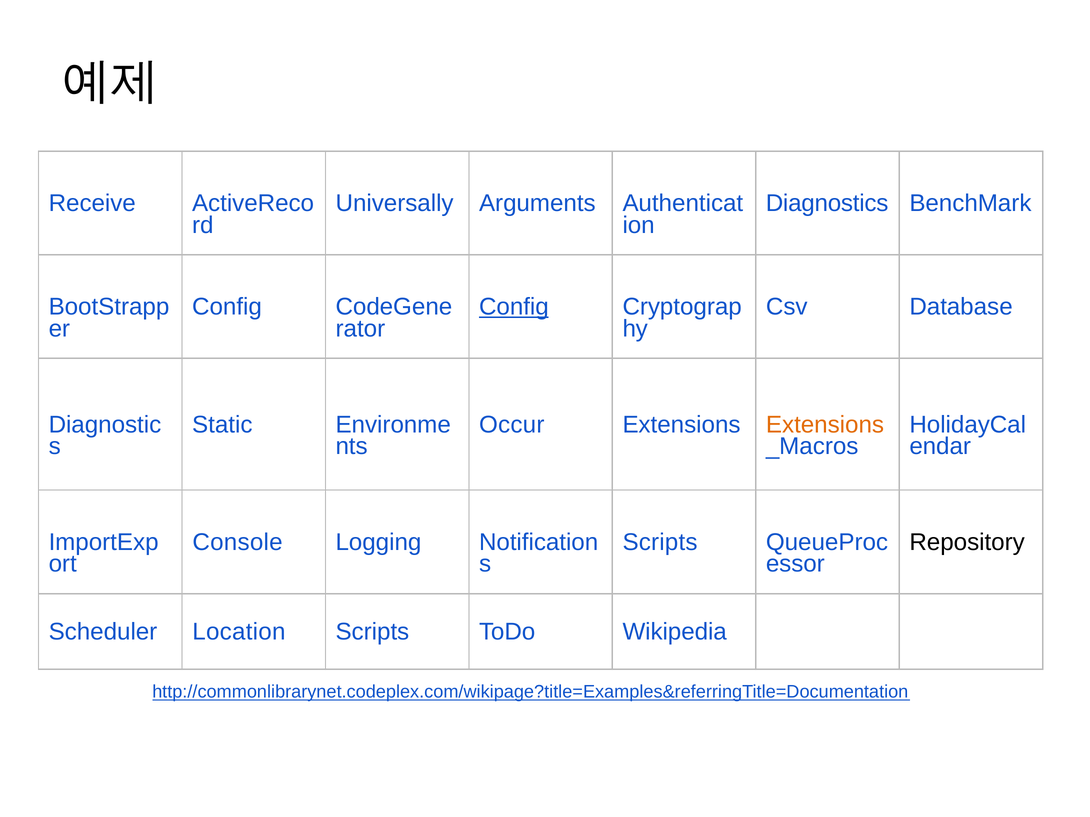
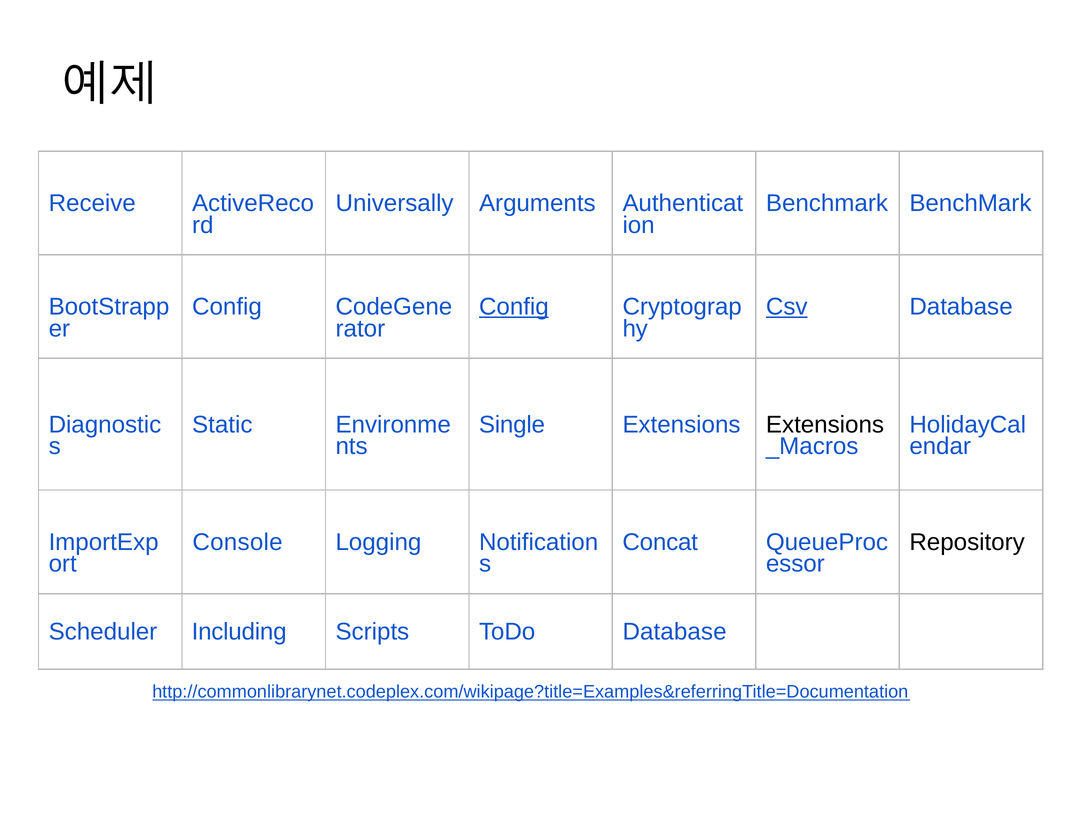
Diagnostics at (827, 203): Diagnostics -> Benchmark
Csv underline: none -> present
Occur: Occur -> Single
Extensions at (825, 425) colour: orange -> black
Scripts at (660, 543): Scripts -> Concat
Location: Location -> Including
ToDo Wikipedia: Wikipedia -> Database
